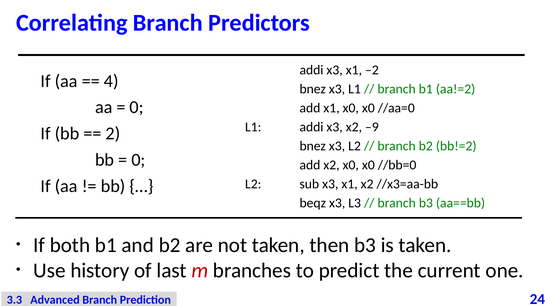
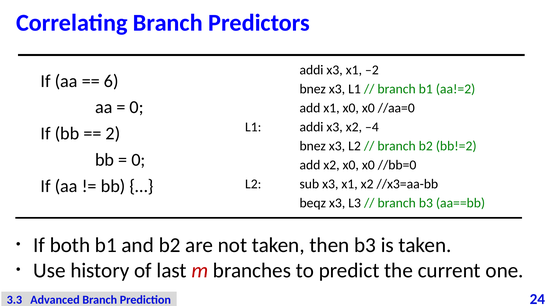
4: 4 -> 6
–9: –9 -> –4
